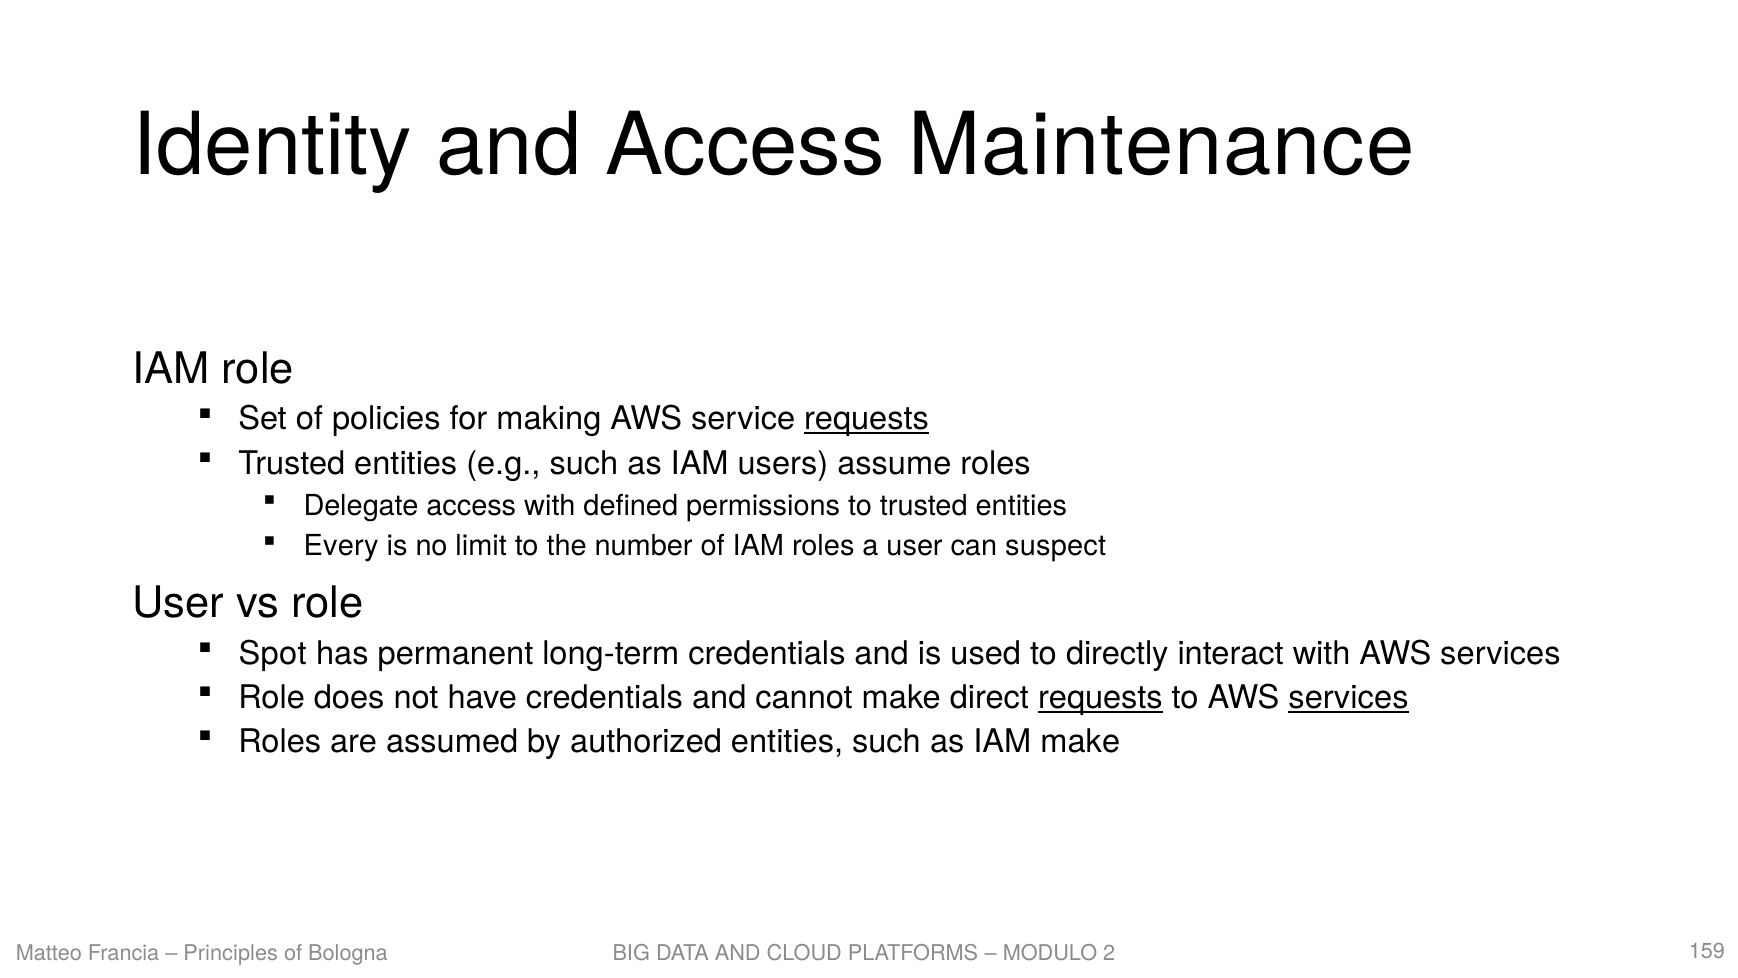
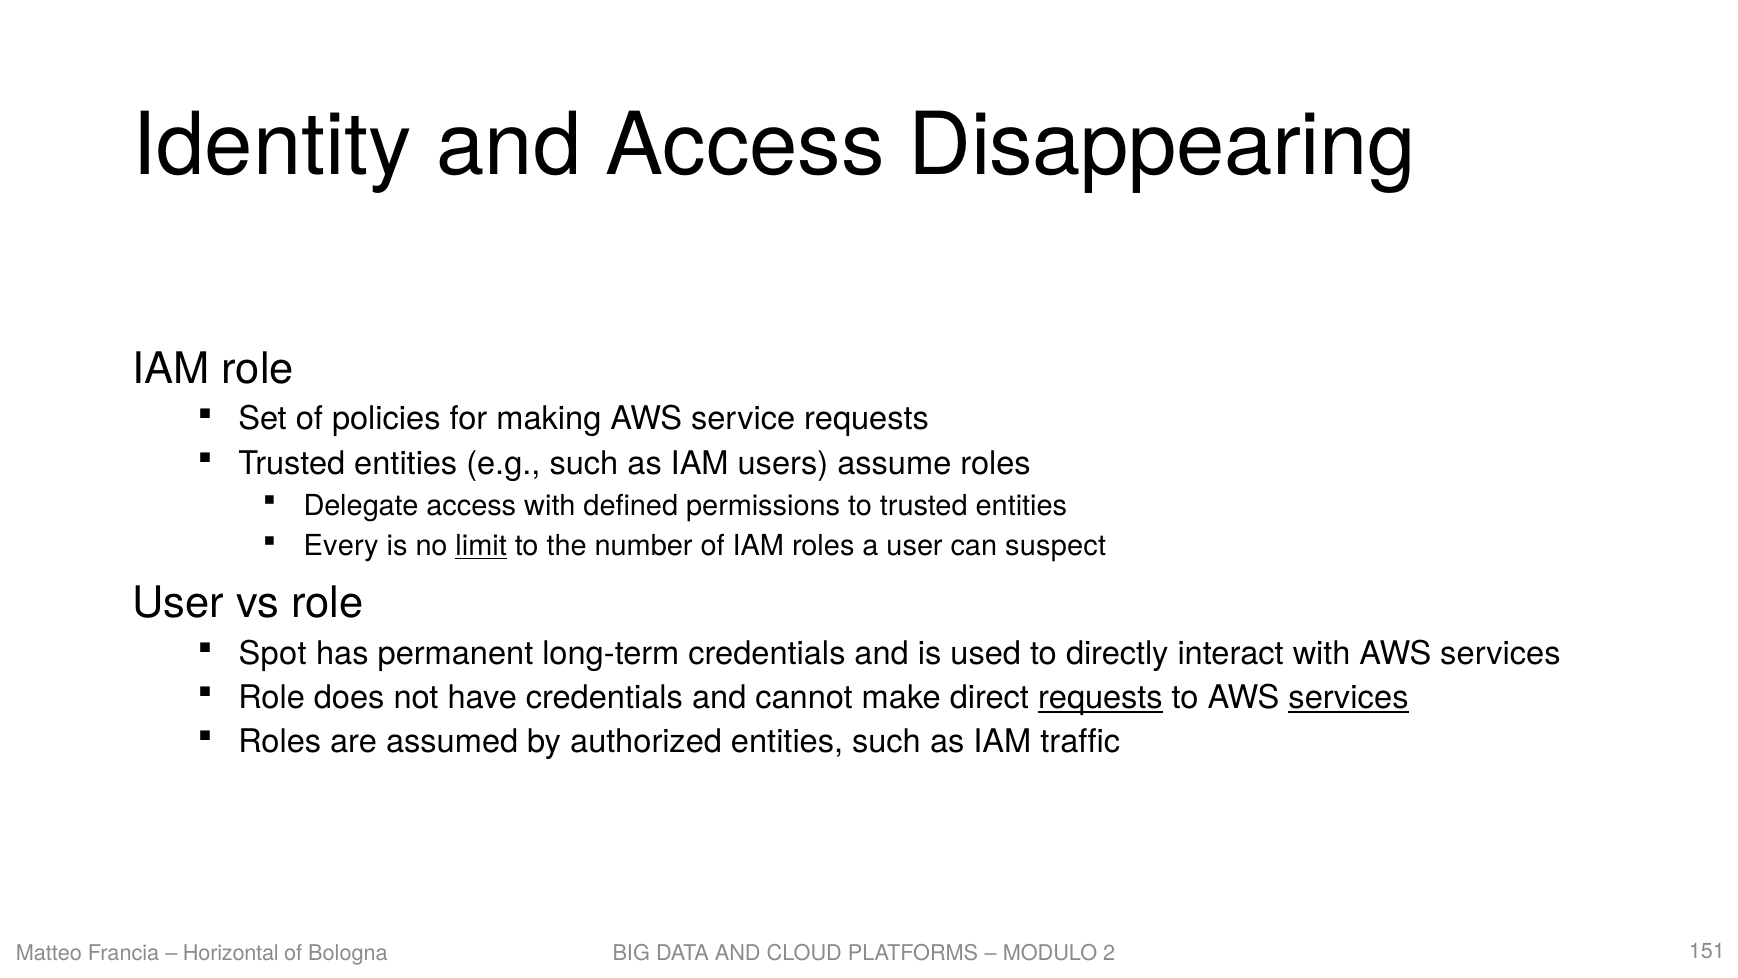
Maintenance: Maintenance -> Disappearing
requests at (867, 419) underline: present -> none
limit underline: none -> present
IAM make: make -> traffic
Principles: Principles -> Horizontal
159: 159 -> 151
